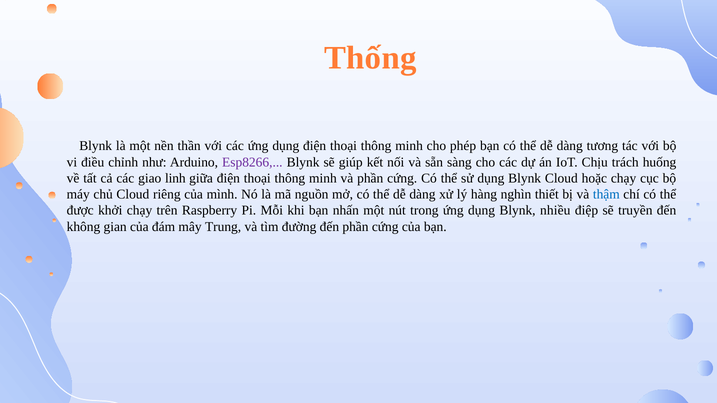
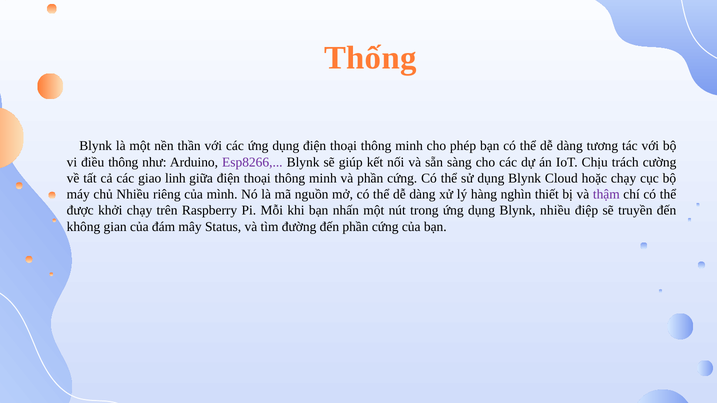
điều chỉnh: chỉnh -> thông
huống: huống -> cường
chủ Cloud: Cloud -> Nhiều
thậm colour: blue -> purple
Trung: Trung -> Status
